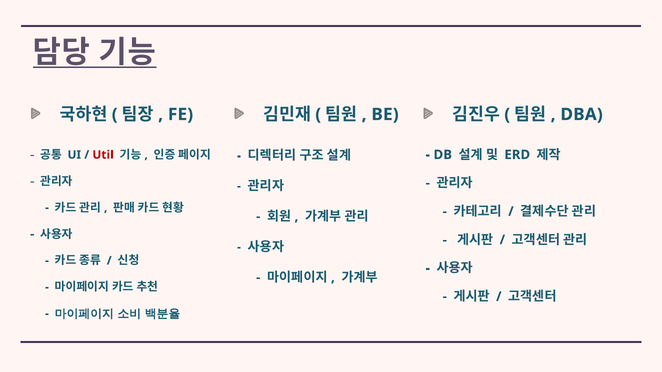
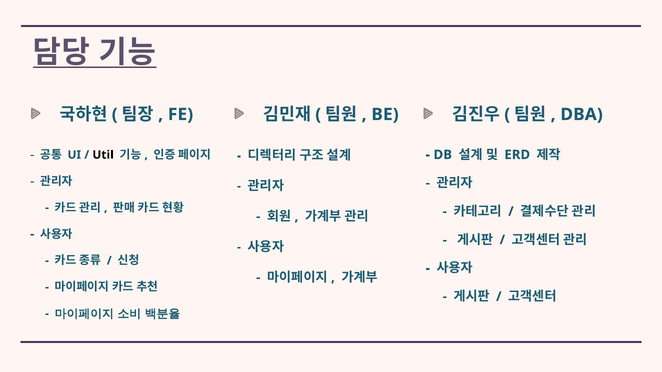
Util colour: red -> black
